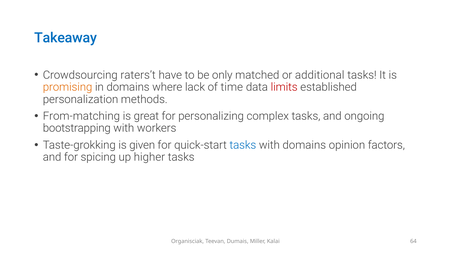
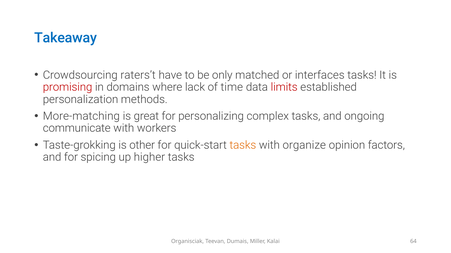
additional: additional -> interfaces
promising colour: orange -> red
From-matching: From-matching -> More-matching
bootstrapping: bootstrapping -> communicate
given: given -> other
tasks at (243, 146) colour: blue -> orange
with domains: domains -> organize
